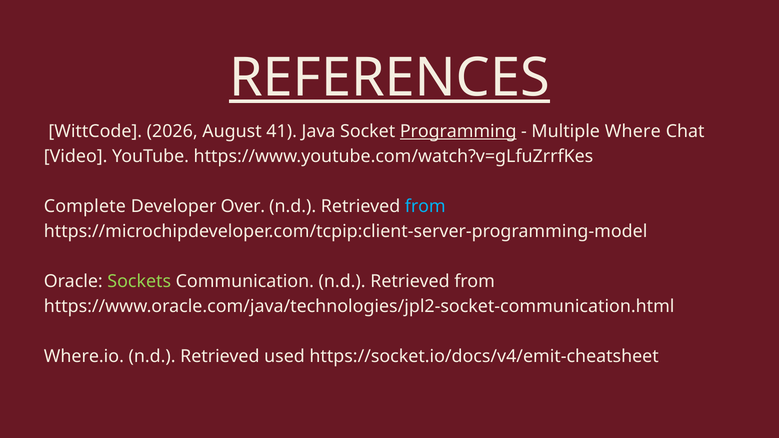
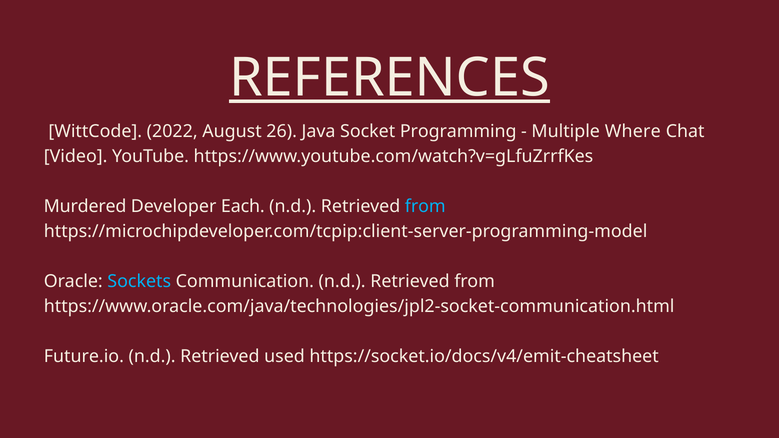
2026: 2026 -> 2022
41: 41 -> 26
Programming underline: present -> none
Complete: Complete -> Murdered
Over: Over -> Each
Sockets colour: light green -> light blue
Where.io: Where.io -> Future.io
